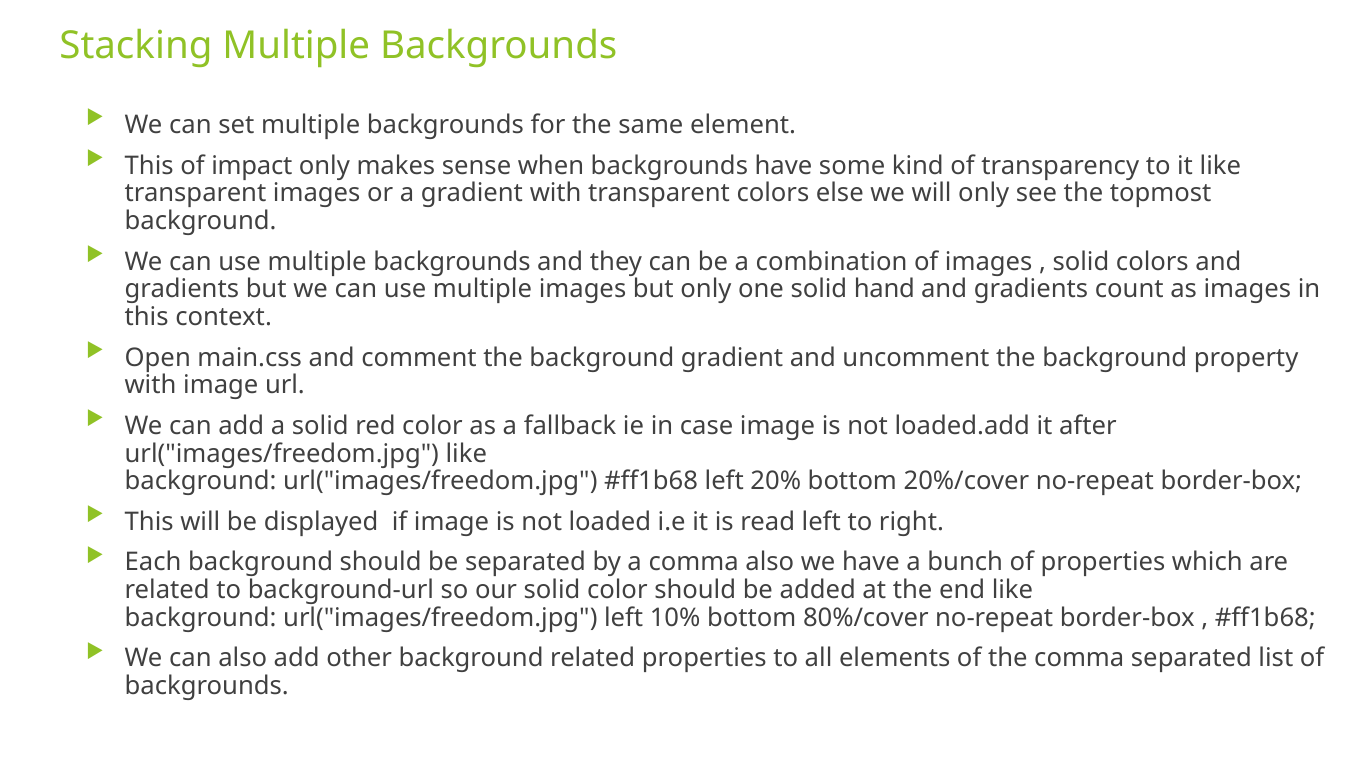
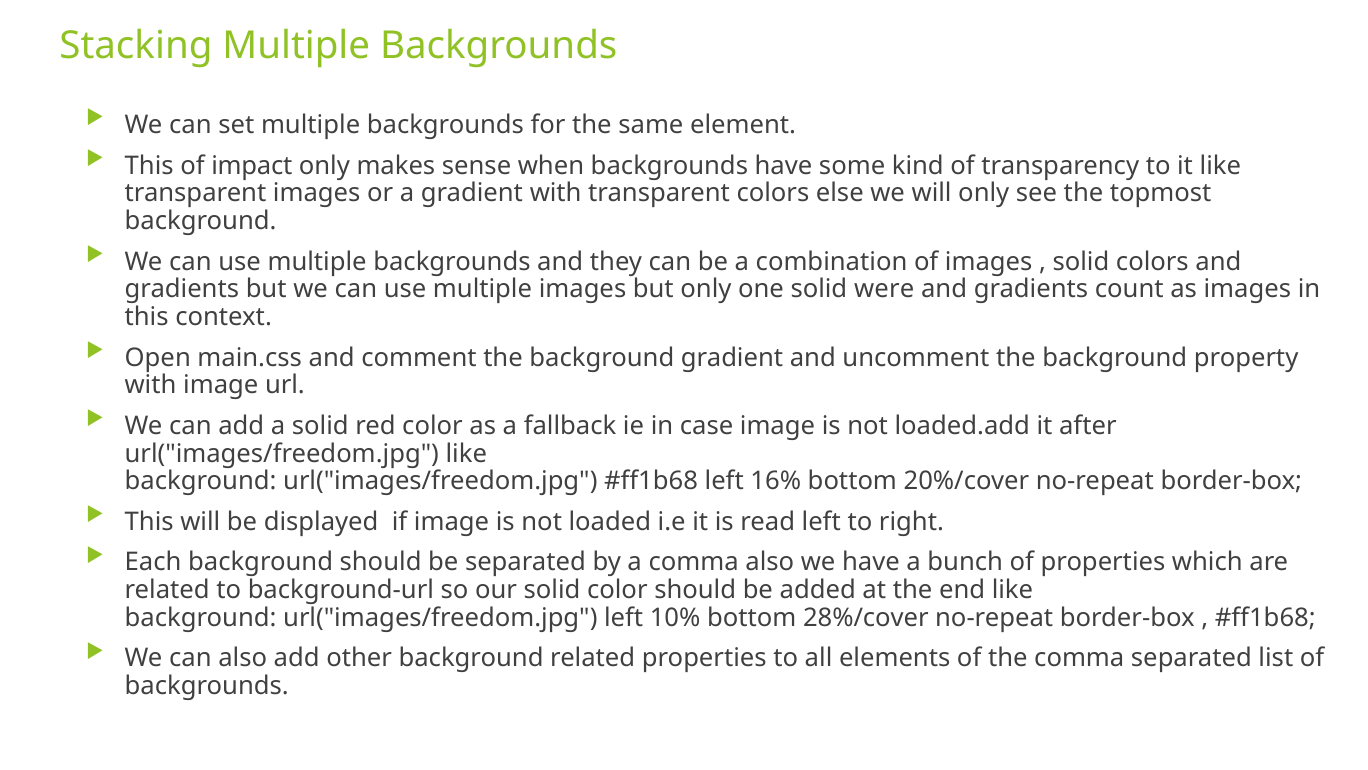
hand: hand -> were
20%: 20% -> 16%
80%/cover: 80%/cover -> 28%/cover
